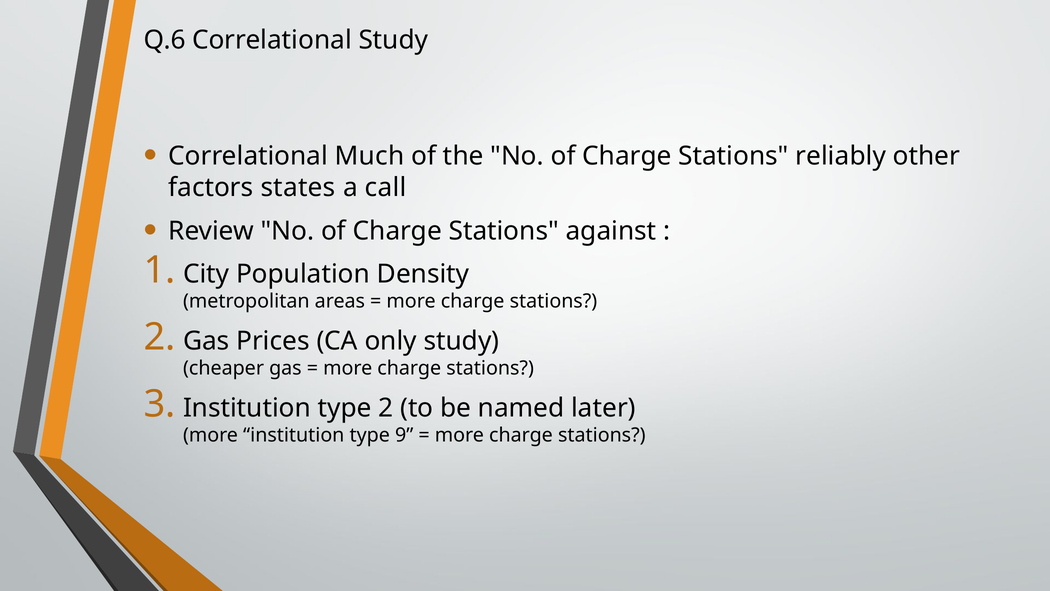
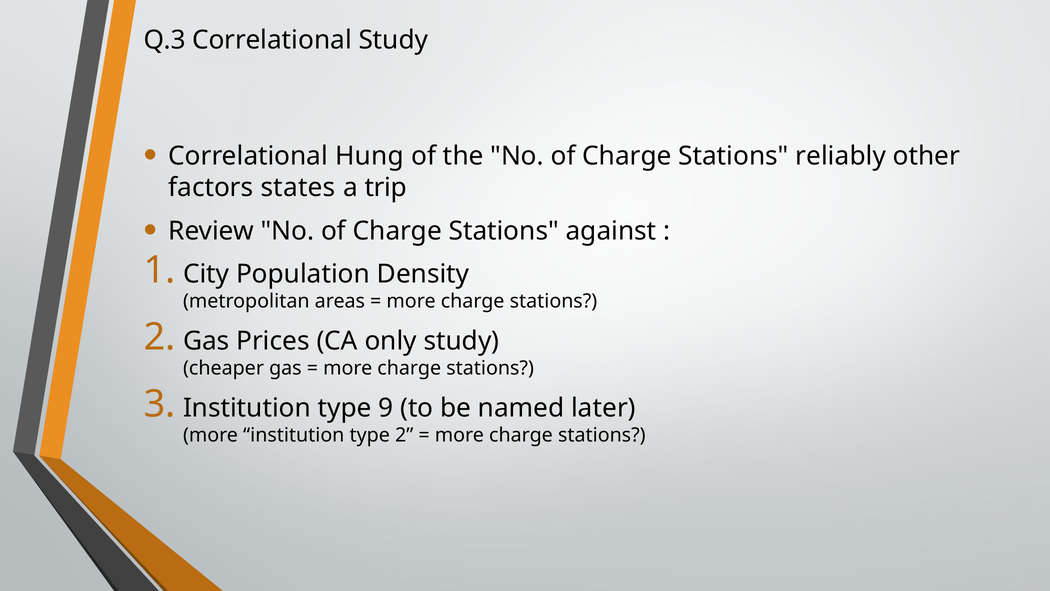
Q.6: Q.6 -> Q.3
Much: Much -> Hung
call: call -> trip
type 2: 2 -> 9
type 9: 9 -> 2
